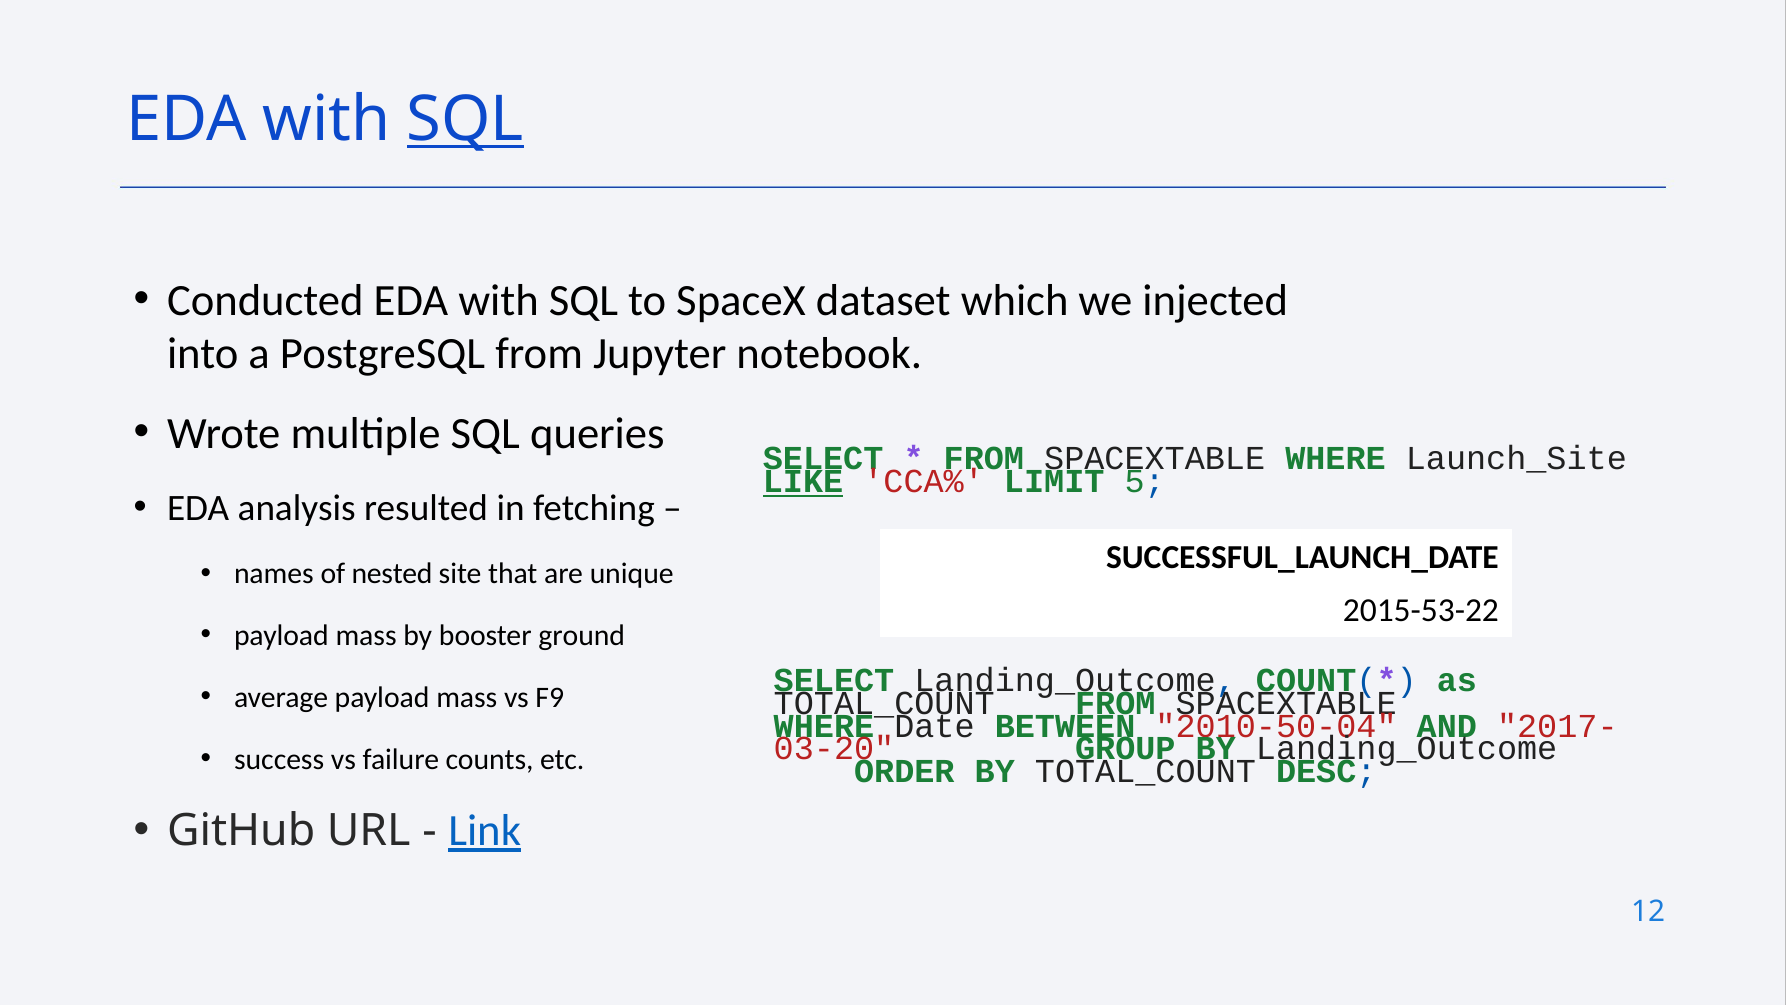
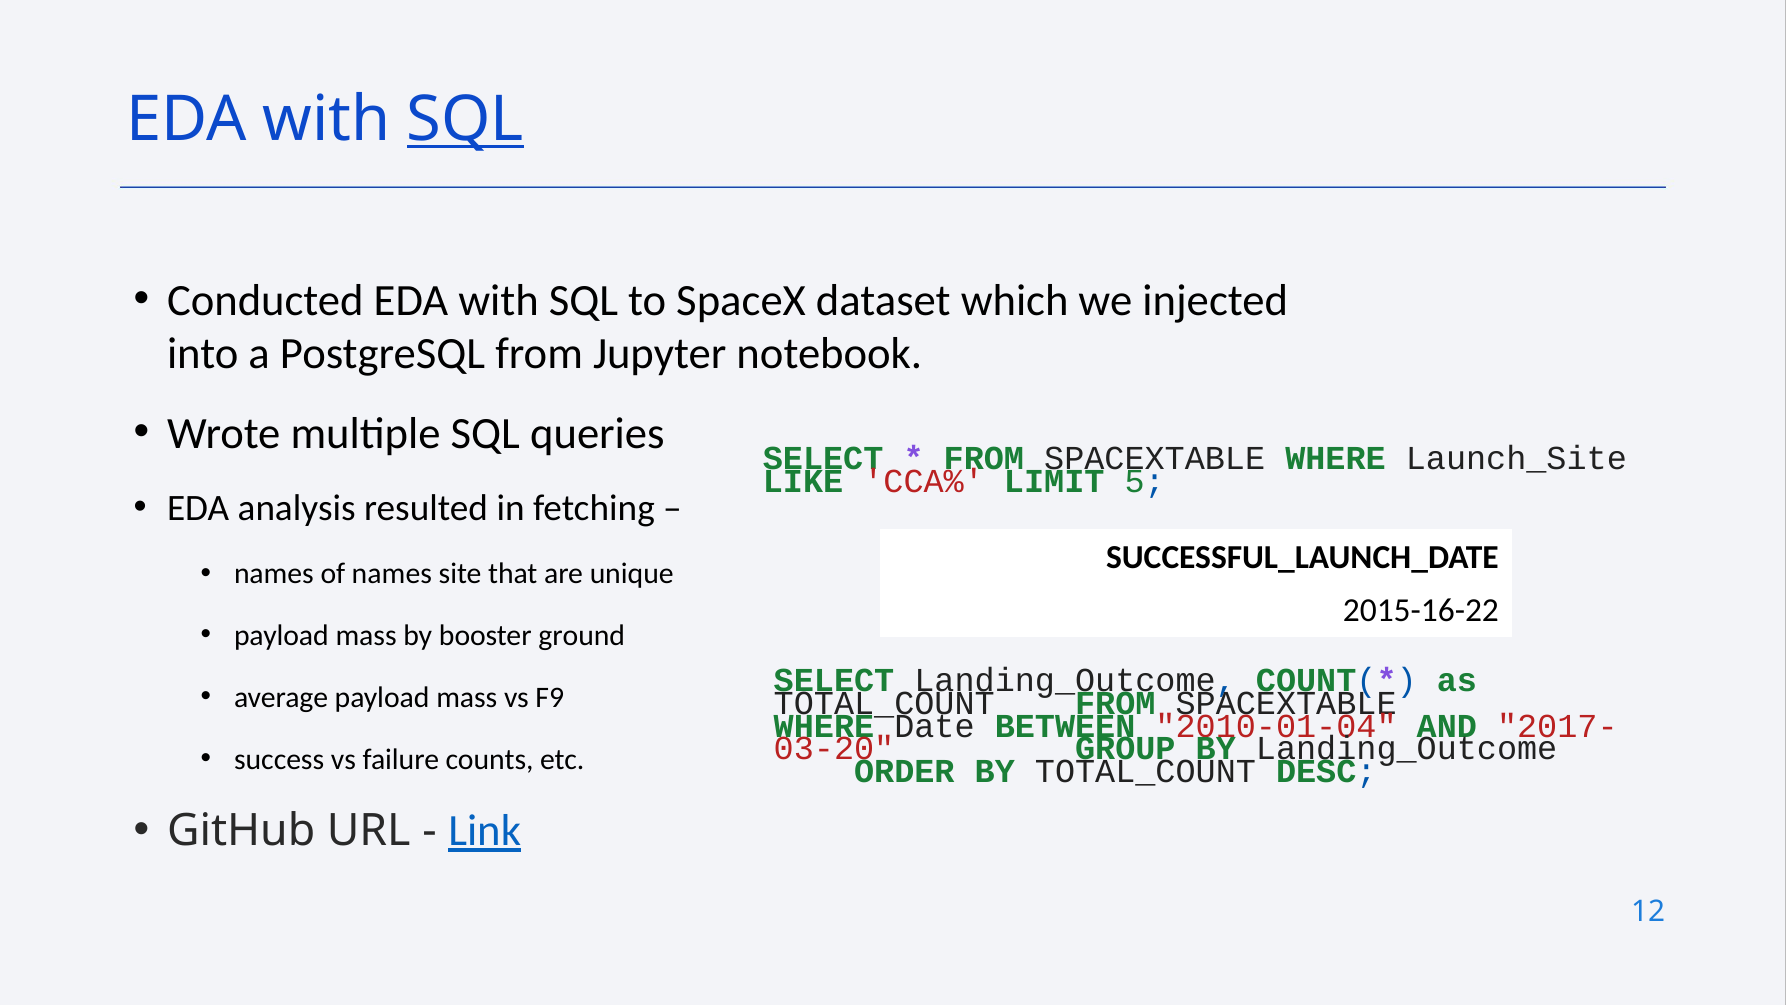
LIKE underline: present -> none
of nested: nested -> names
2015-53-22: 2015-53-22 -> 2015-16-22
2010-50-04: 2010-50-04 -> 2010-01-04
